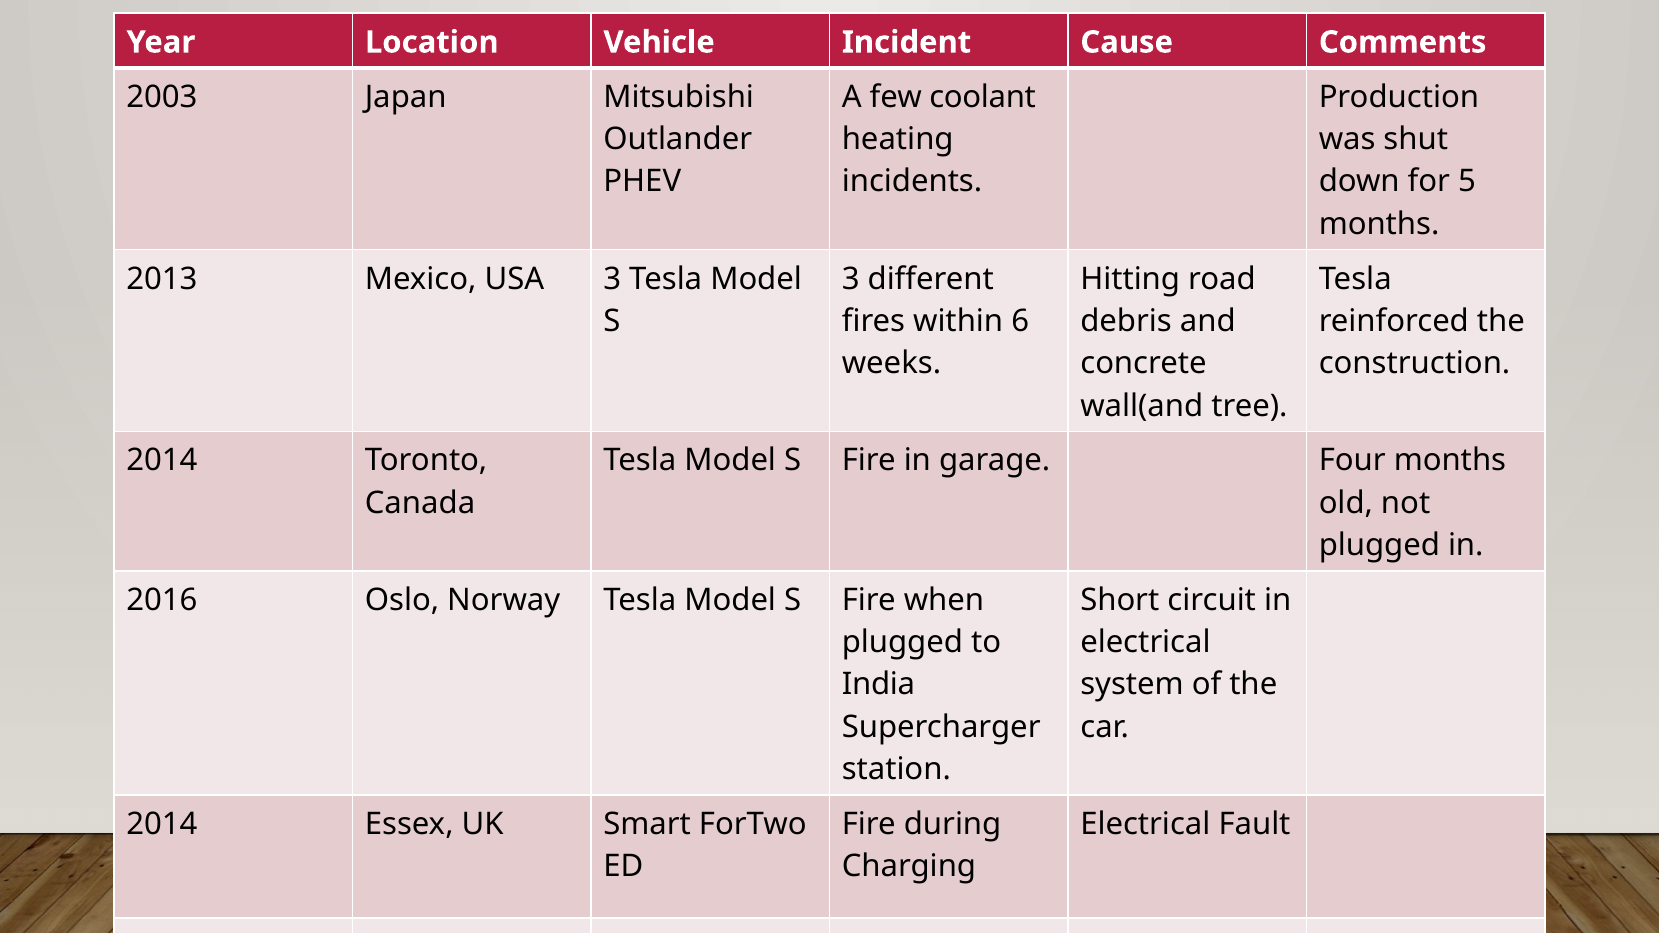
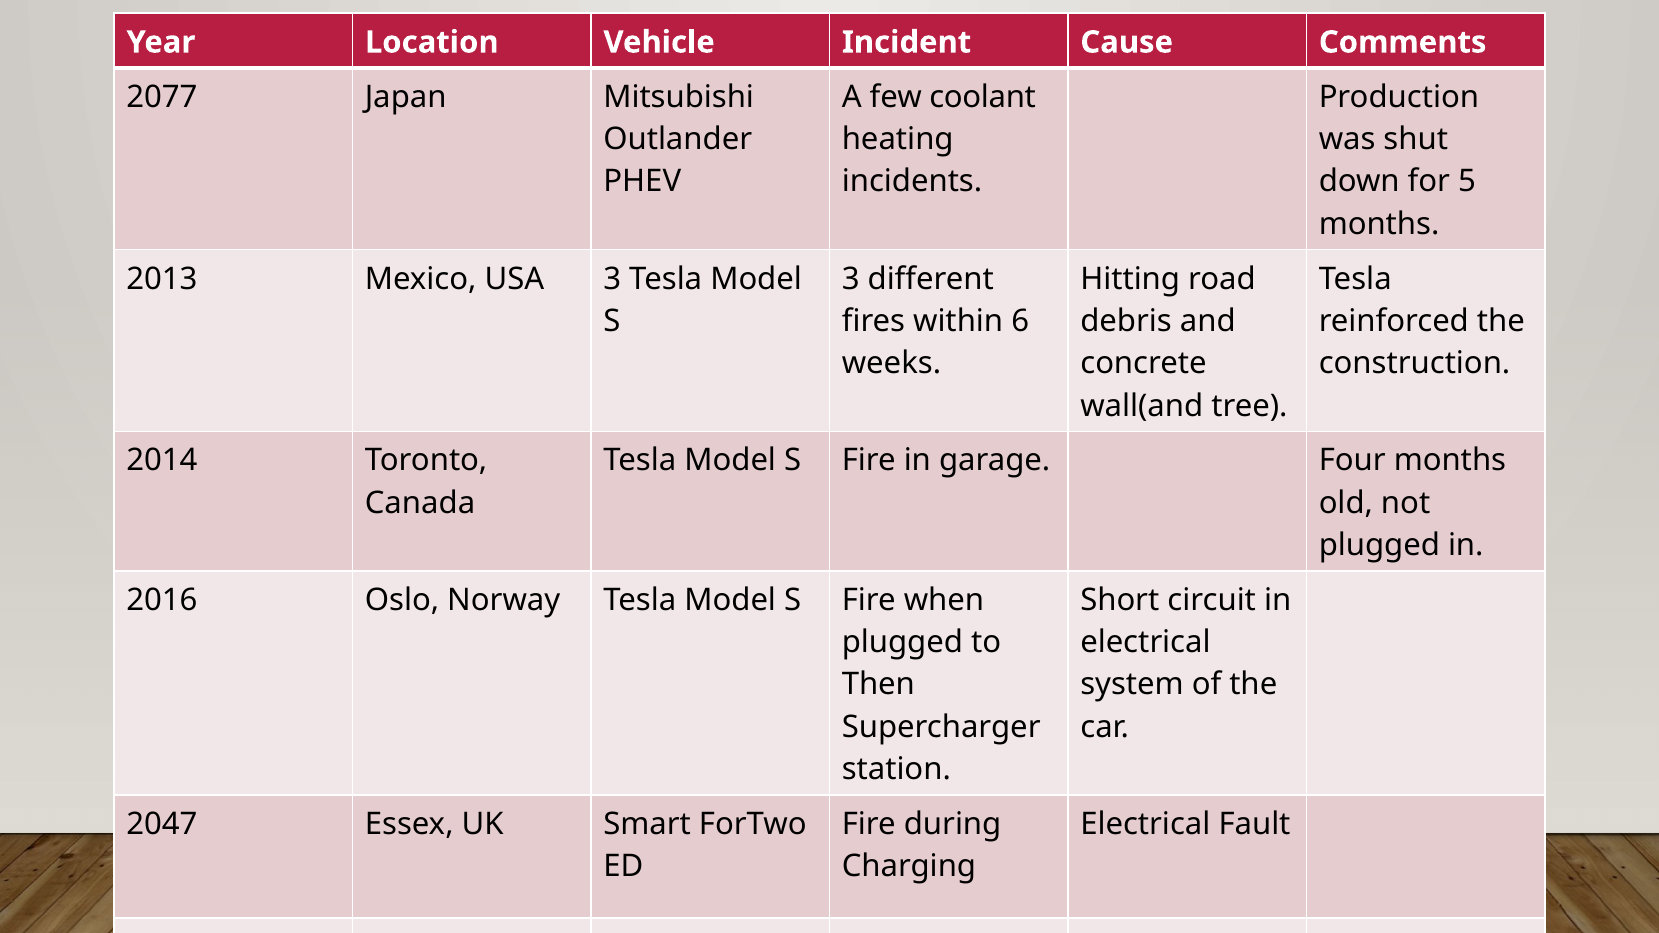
2003: 2003 -> 2077
India: India -> Then
2014 at (162, 824): 2014 -> 2047
